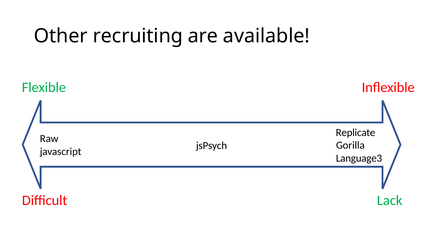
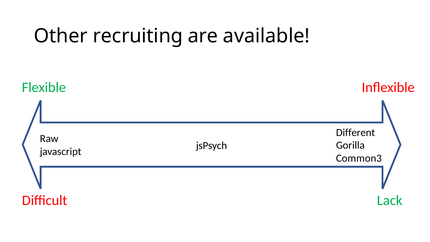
Replicate: Replicate -> Different
Language3: Language3 -> Common3
